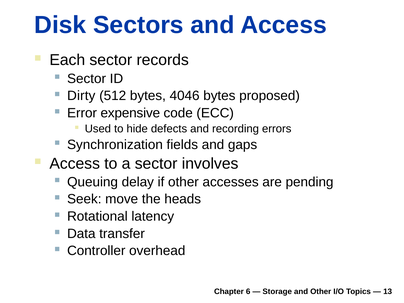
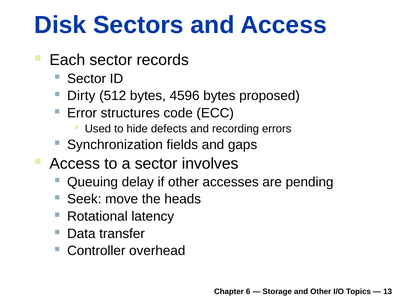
4046: 4046 -> 4596
expensive: expensive -> structures
